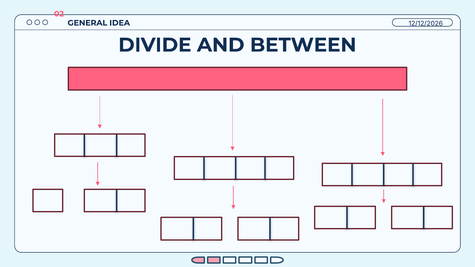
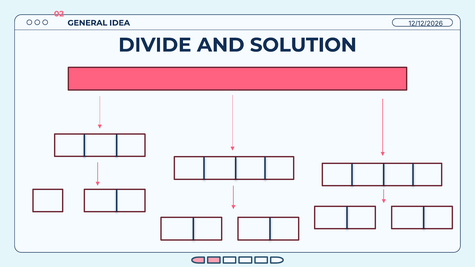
BETWEEN: BETWEEN -> SOLUTION
